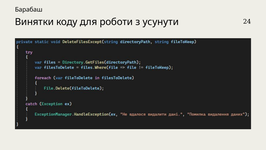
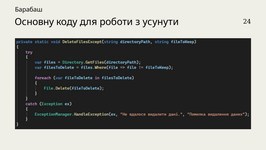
Винятки: Винятки -> Основну
